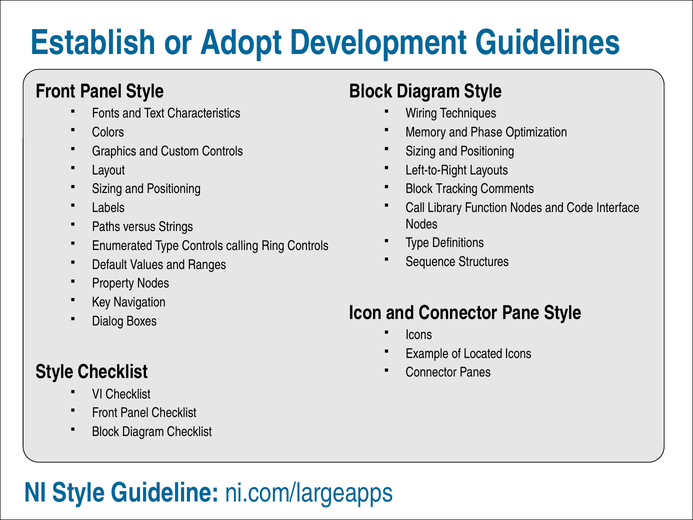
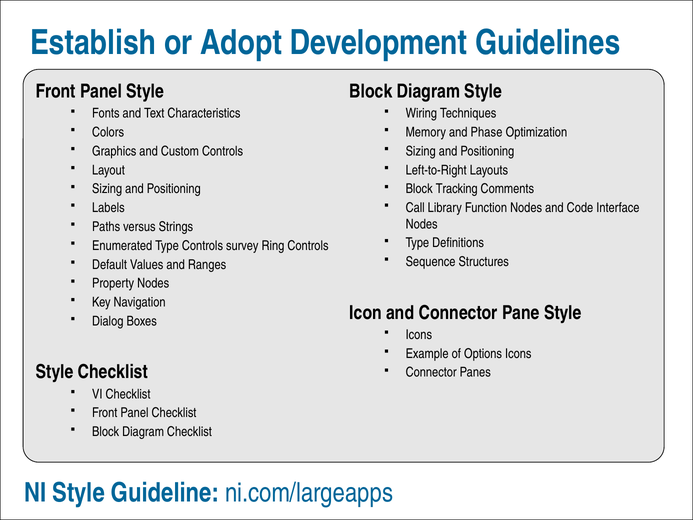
calling: calling -> survey
Located: Located -> Options
